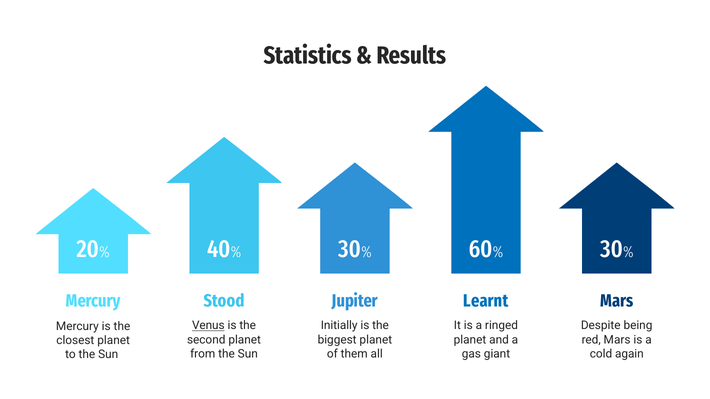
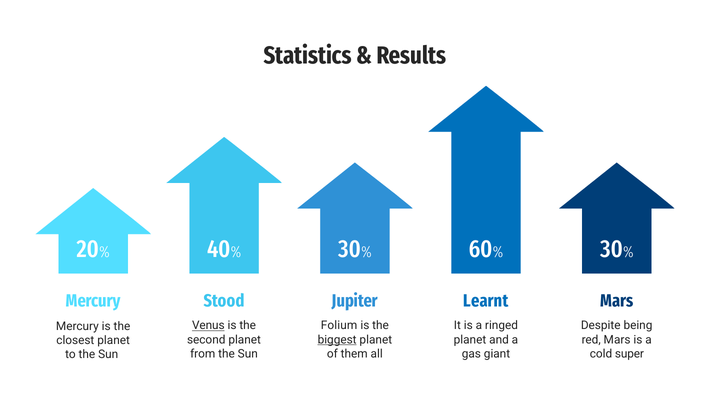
Initially: Initially -> Folium
biggest underline: none -> present
again: again -> super
